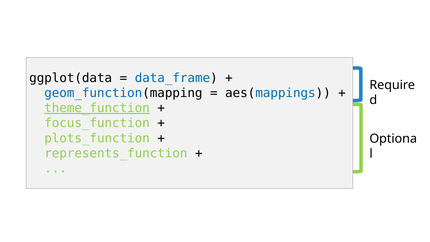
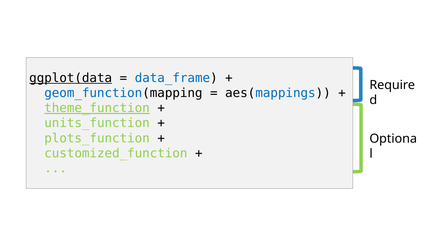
ggplot(data underline: none -> present
focus_function: focus_function -> units_function
represents_function: represents_function -> customized_function
